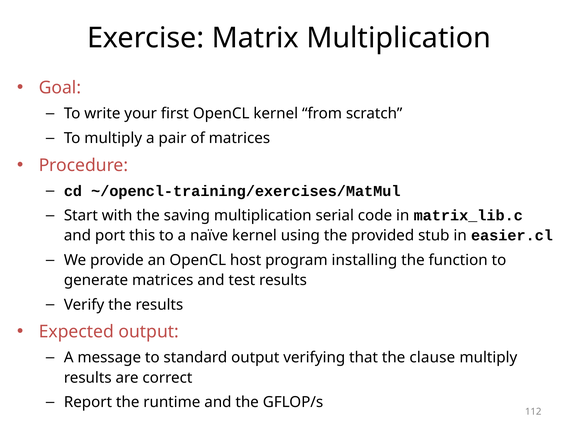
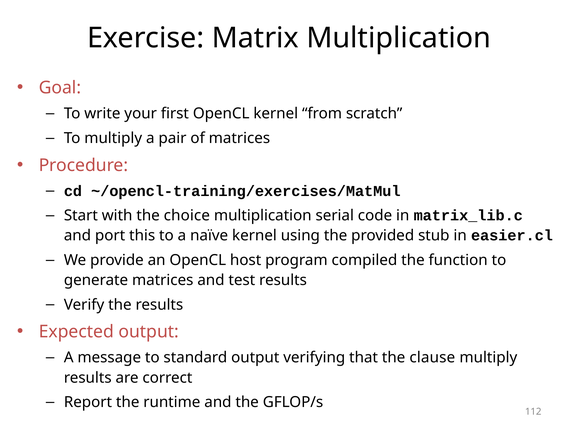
saving: saving -> choice
installing: installing -> compiled
